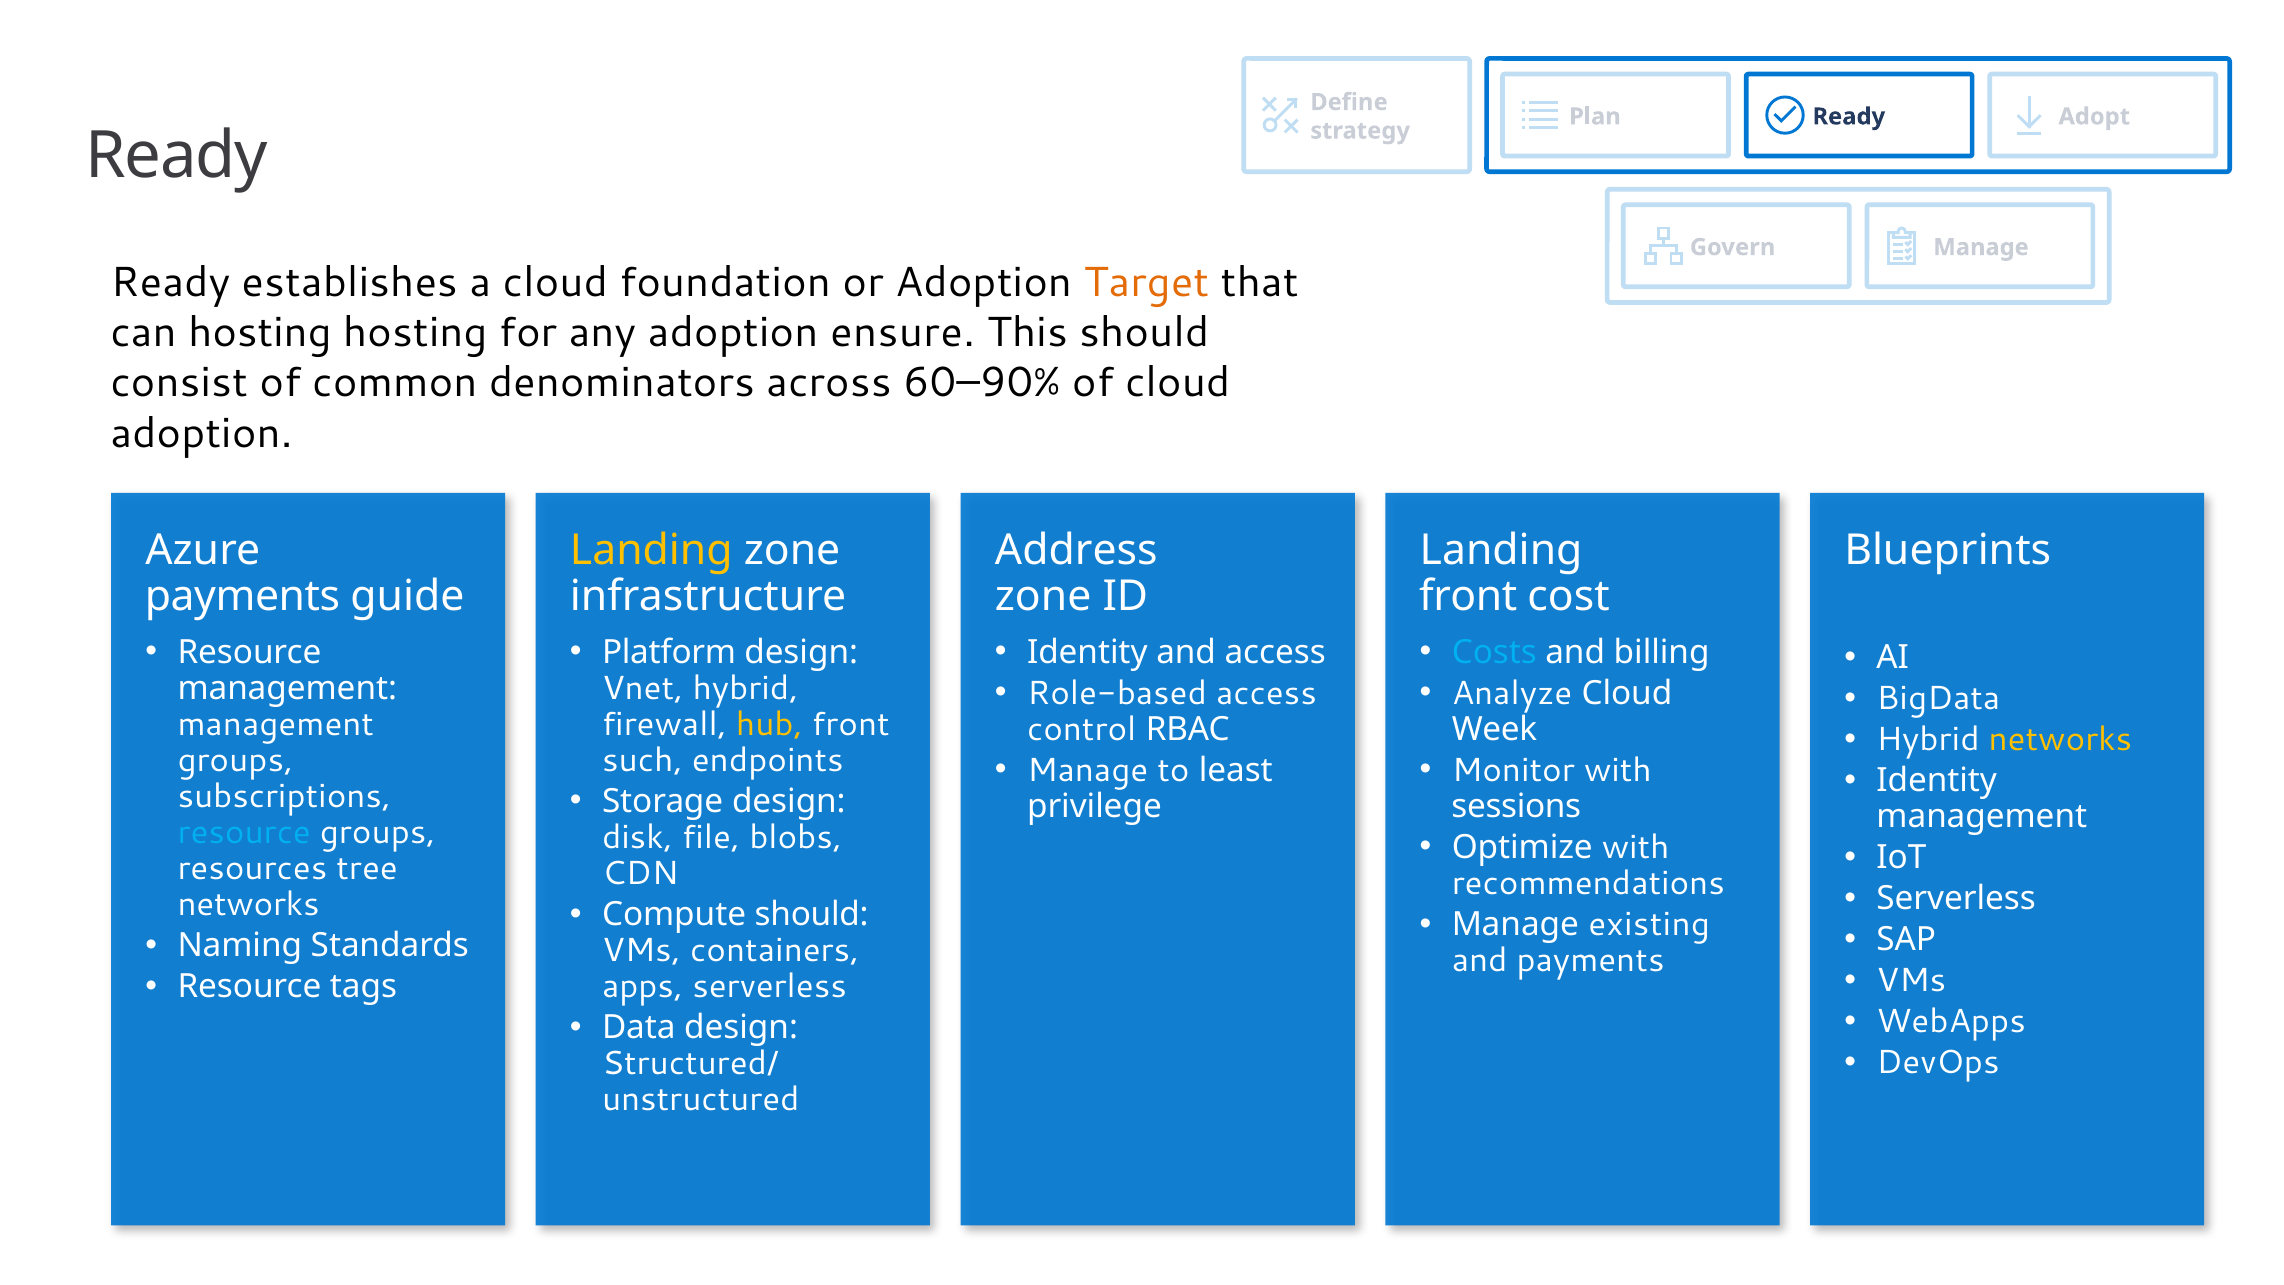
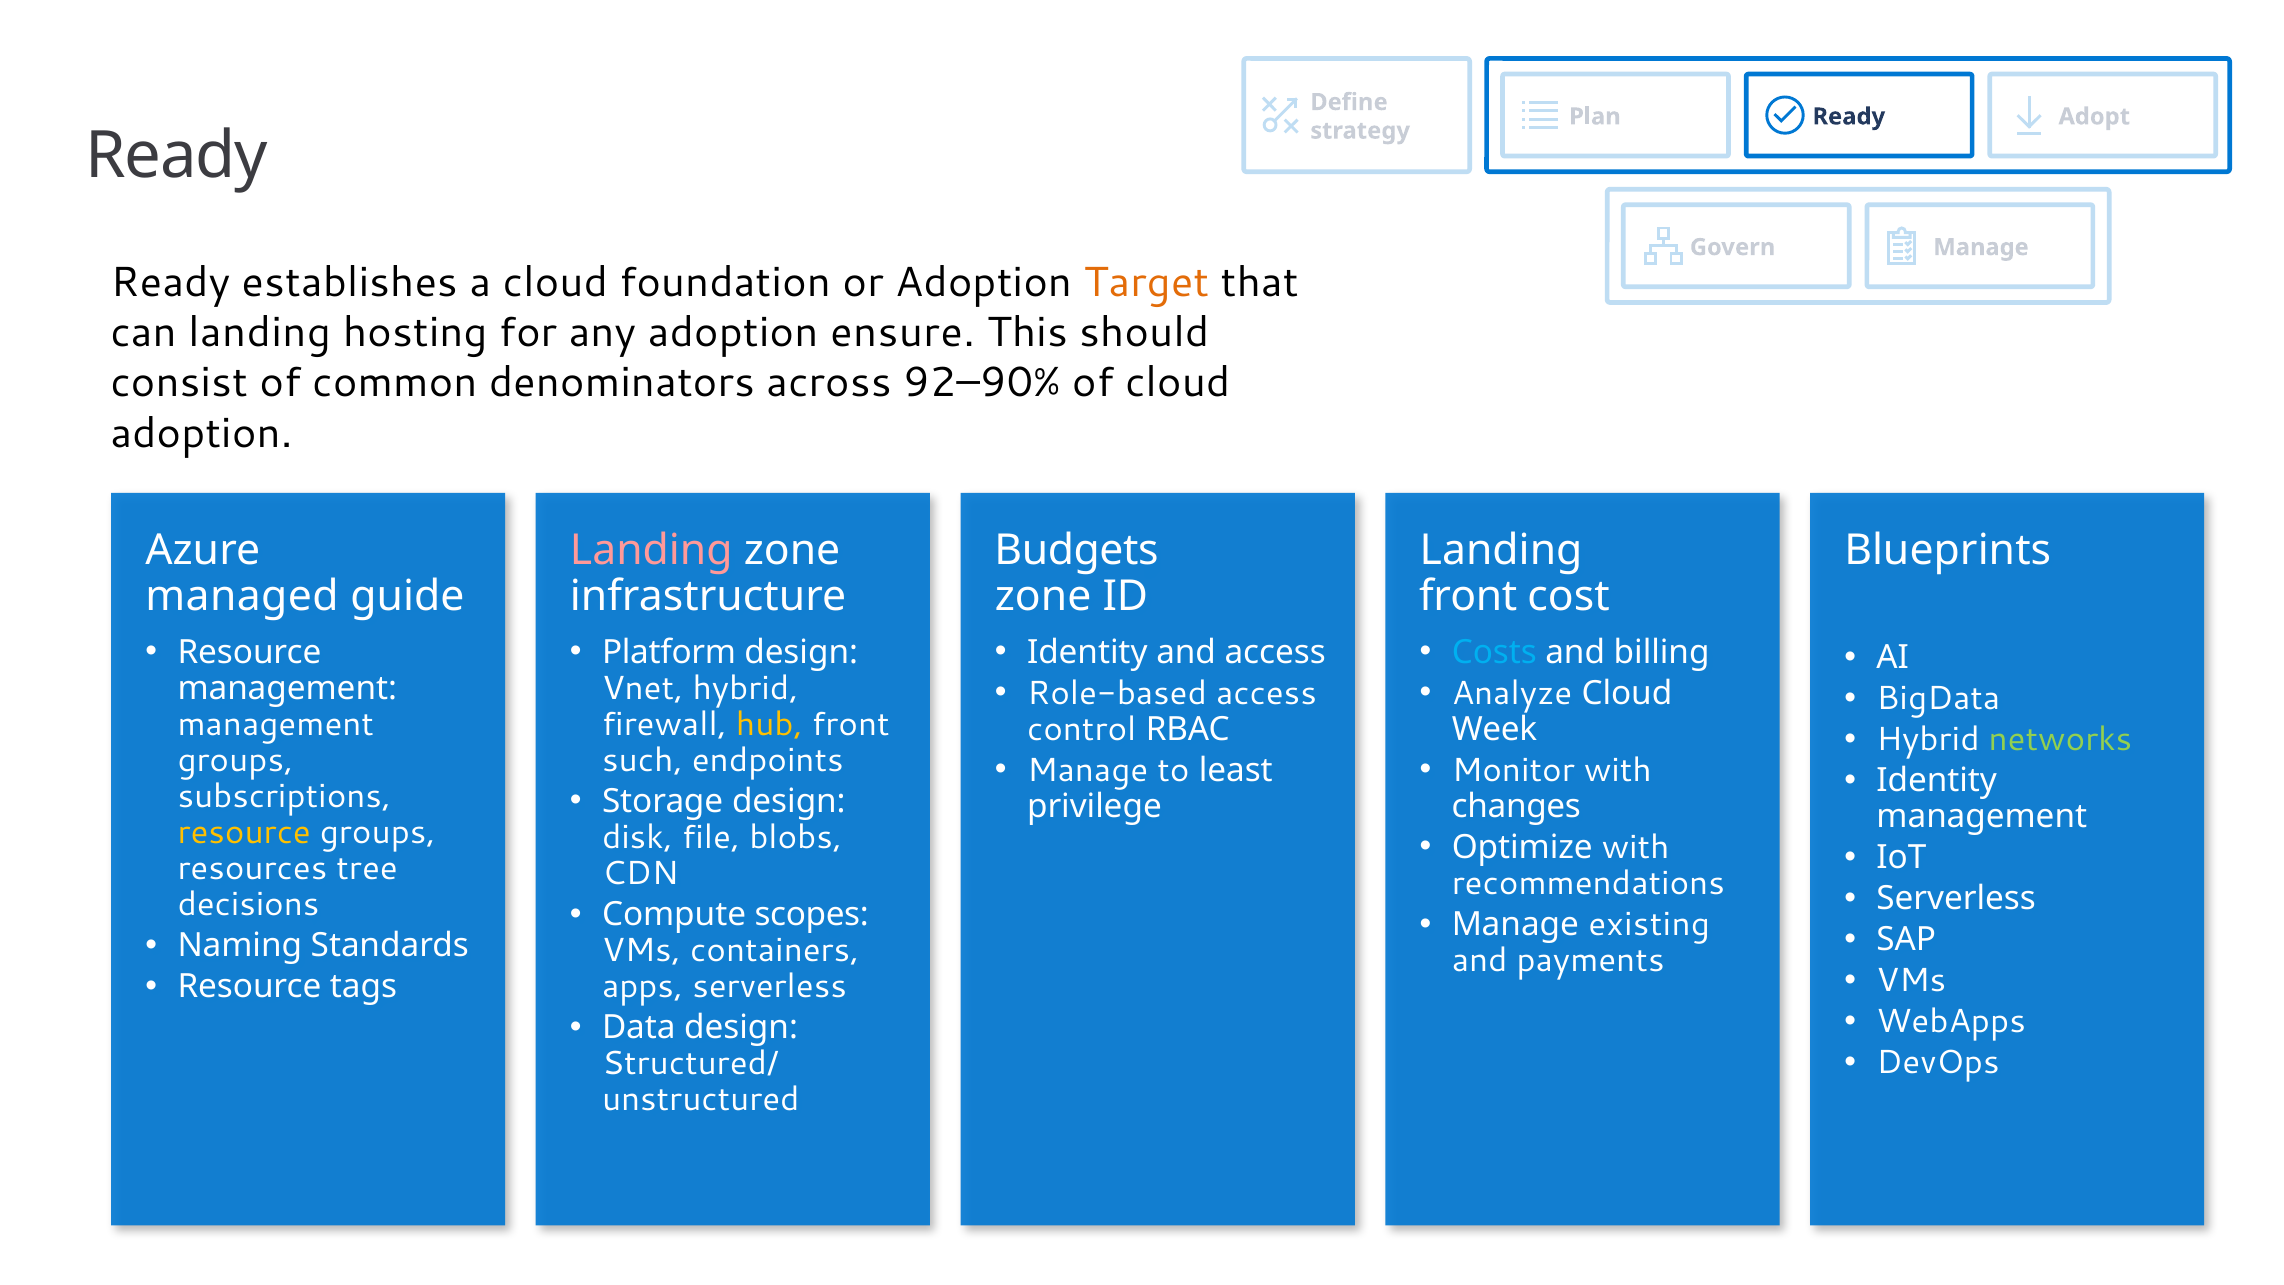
can hosting: hosting -> landing
60–90%: 60–90% -> 92–90%
Landing at (651, 550) colour: yellow -> pink
Address: Address -> Budgets
payments at (242, 596): payments -> managed
networks at (2060, 739) colour: yellow -> light green
sessions: sessions -> changes
resource at (244, 832) colour: light blue -> yellow
networks at (249, 904): networks -> decisions
Compute should: should -> scopes
